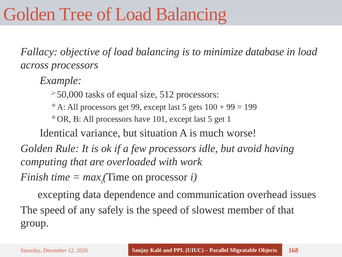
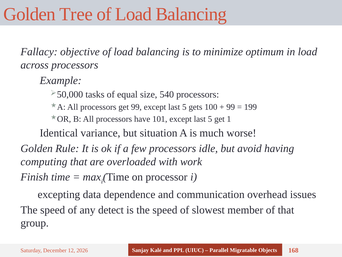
database: database -> optimum
512: 512 -> 540
safely: safely -> detect
